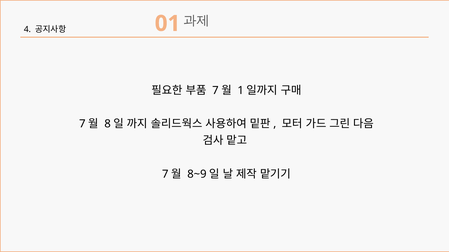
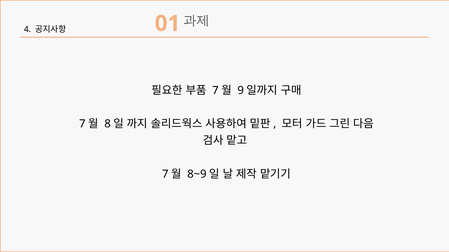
1: 1 -> 9
